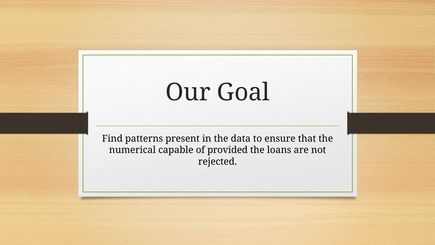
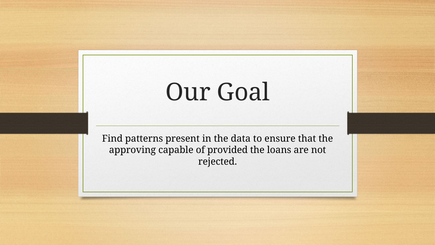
numerical: numerical -> approving
